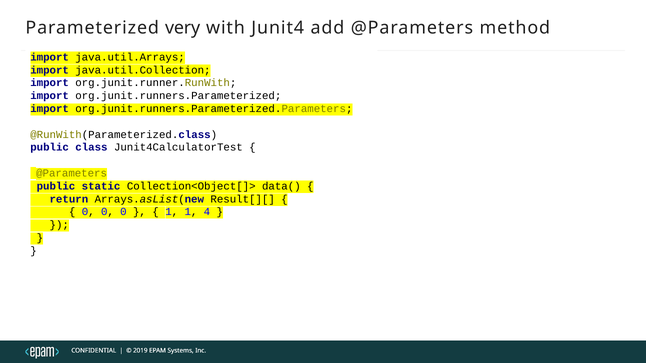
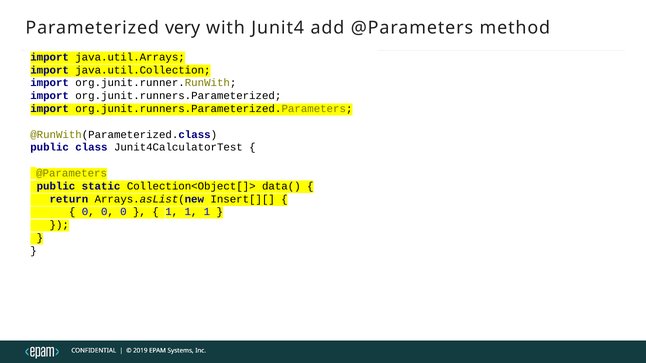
Result[][: Result[][ -> Insert[][
1 1 4: 4 -> 1
